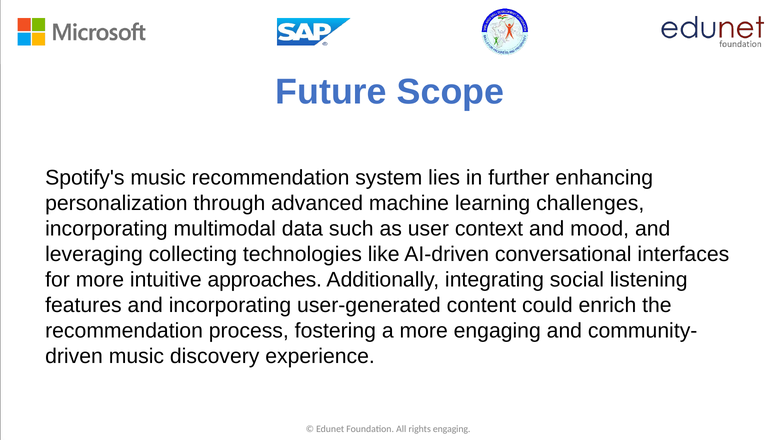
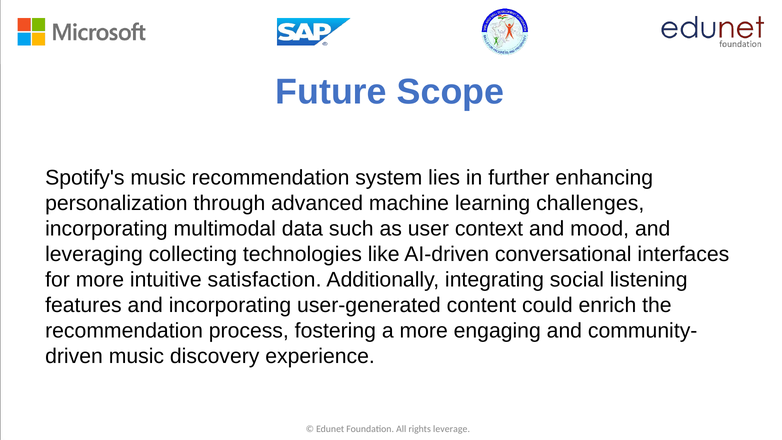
approaches: approaches -> satisfaction
rights engaging: engaging -> leverage
